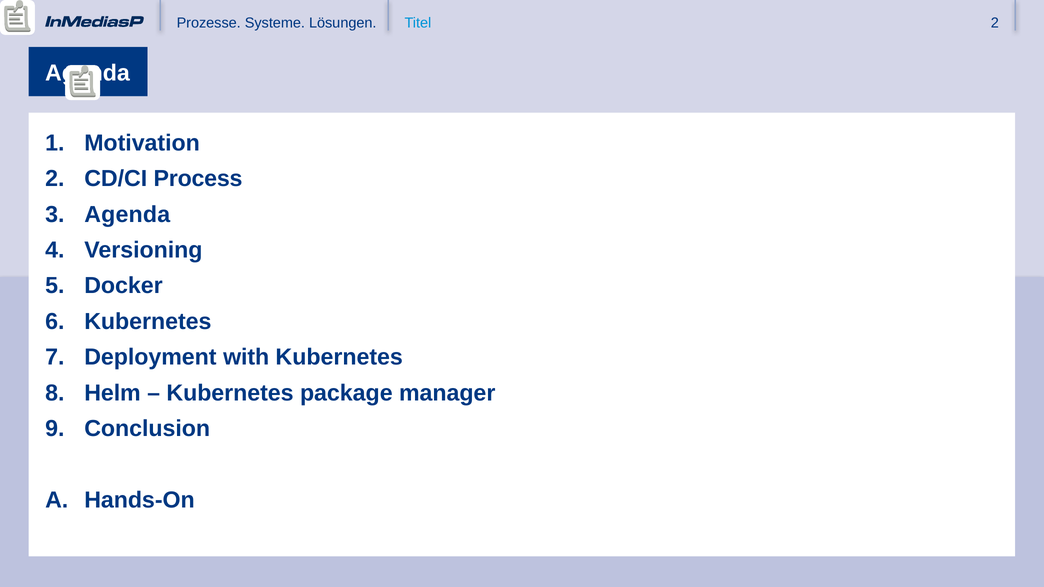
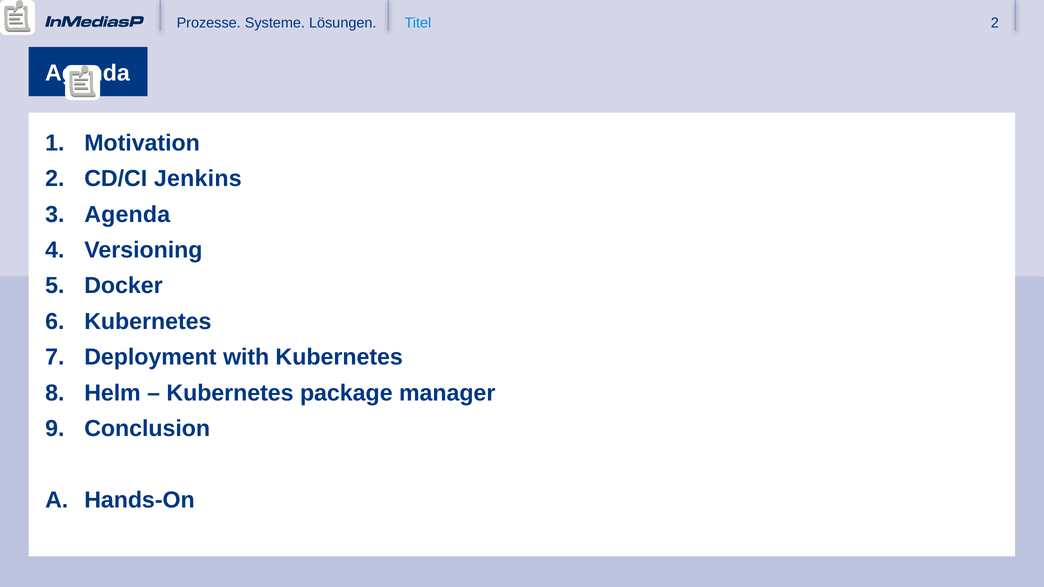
Process: Process -> Jenkins
